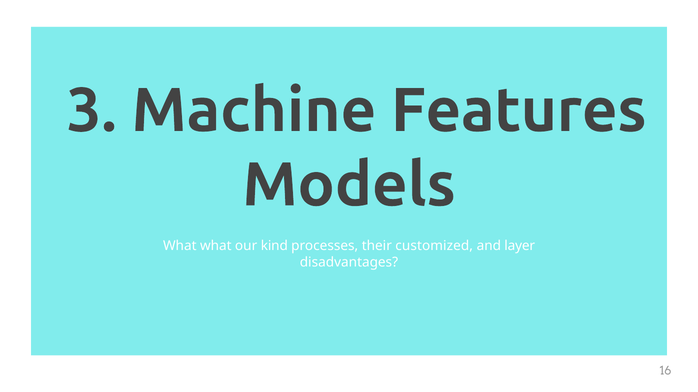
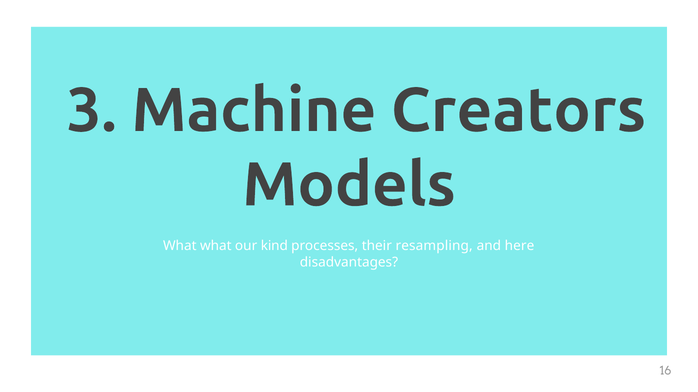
Features: Features -> Creators
customized: customized -> resampling
layer: layer -> here
